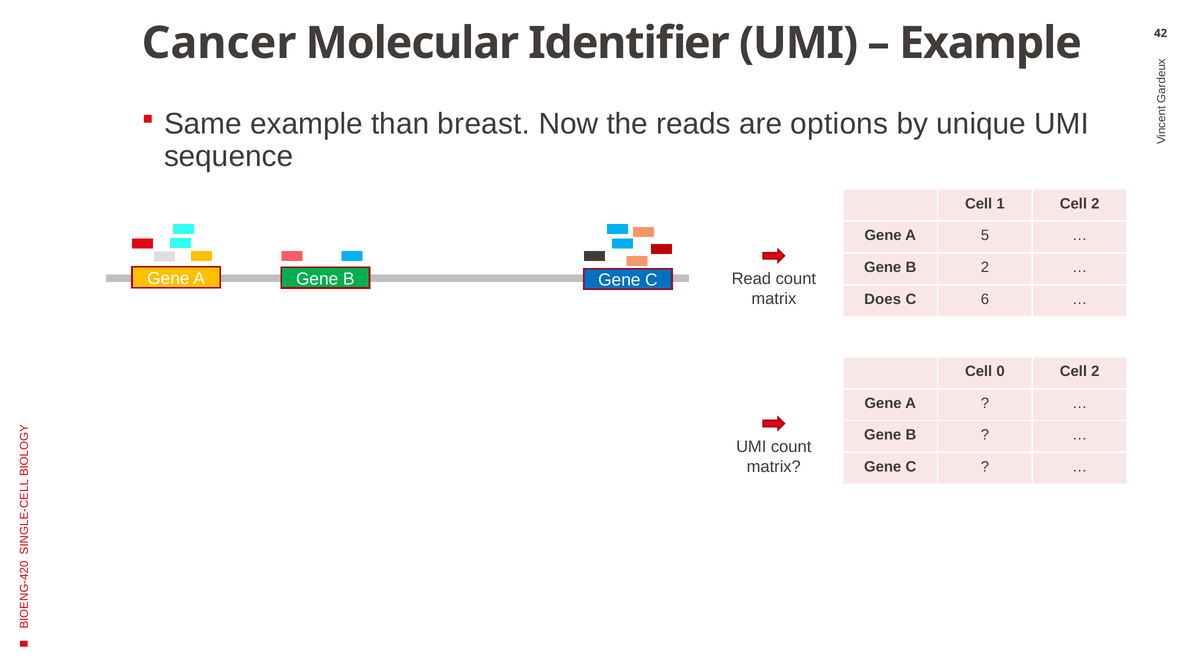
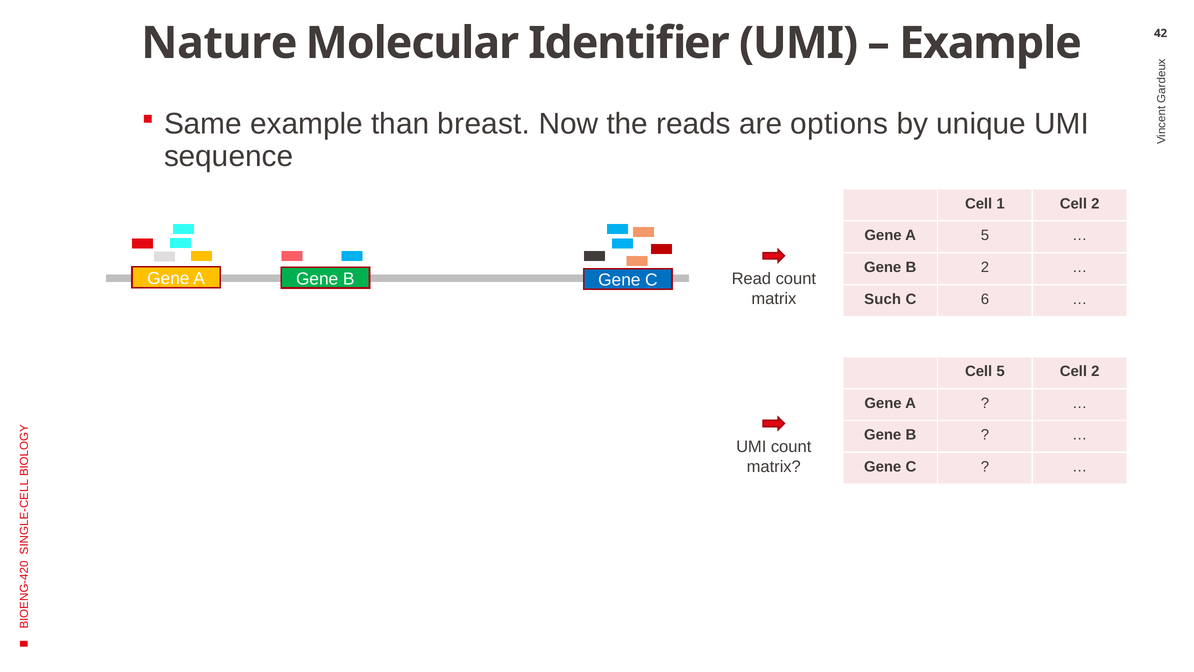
Cancer: Cancer -> Nature
Does: Does -> Such
Cell 0: 0 -> 5
